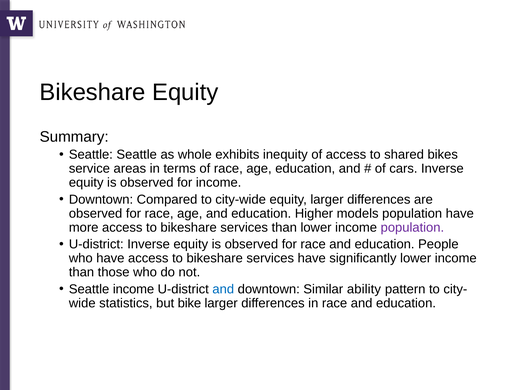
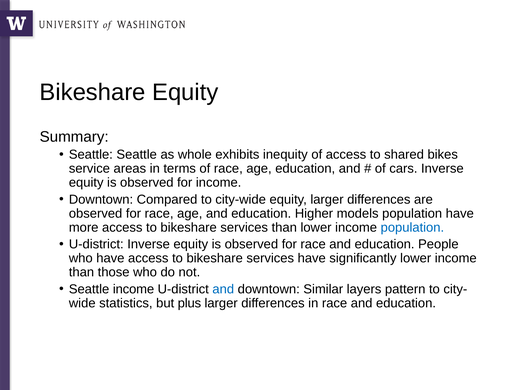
population at (412, 228) colour: purple -> blue
ability: ability -> layers
bike: bike -> plus
